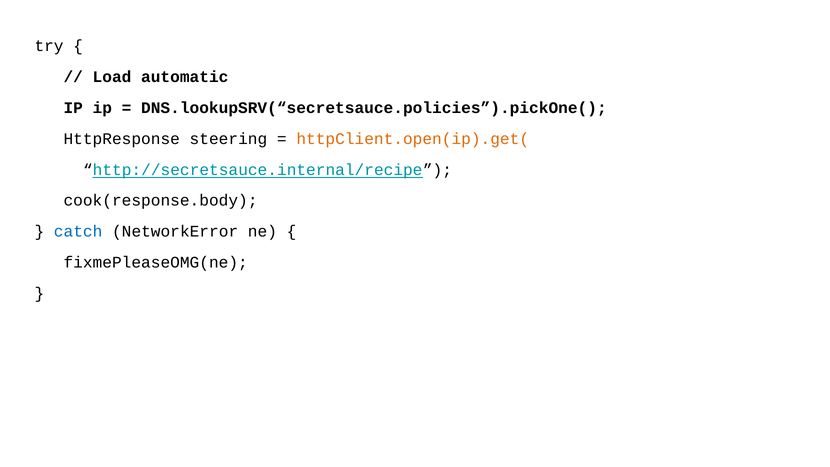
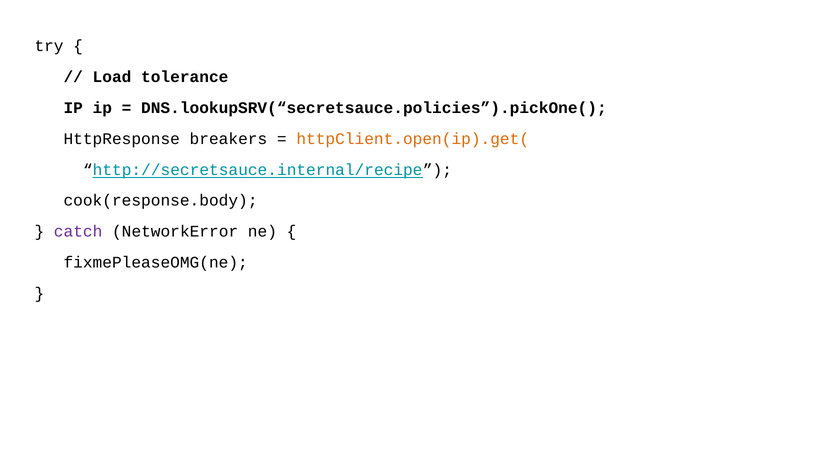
automatic: automatic -> tolerance
steering: steering -> breakers
catch colour: blue -> purple
